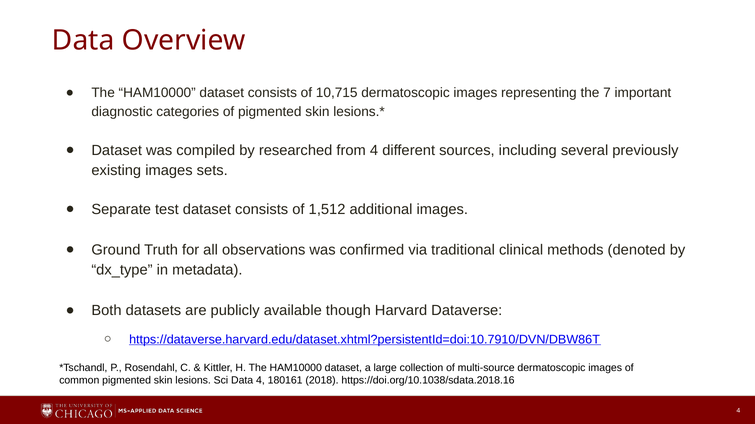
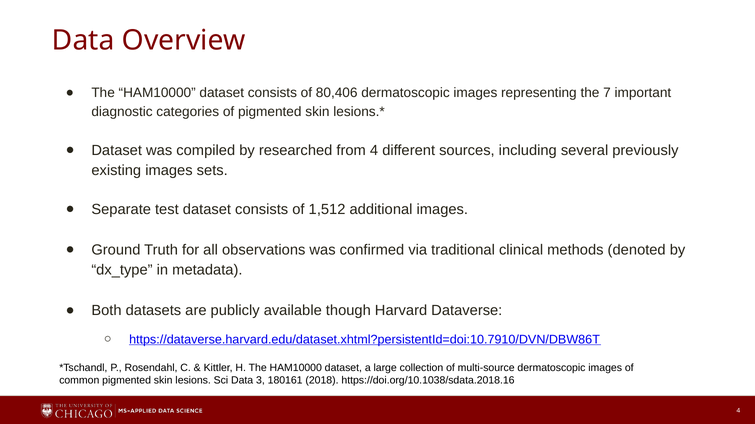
10,715: 10,715 -> 80,406
Data 4: 4 -> 3
